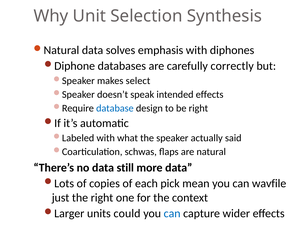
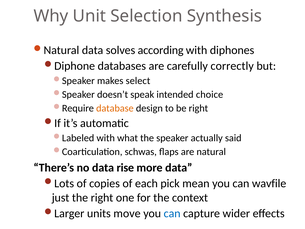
emphasis: emphasis -> according
intended effects: effects -> choice
database colour: blue -> orange
still: still -> rise
could: could -> move
